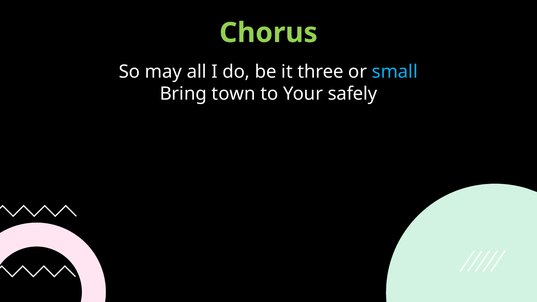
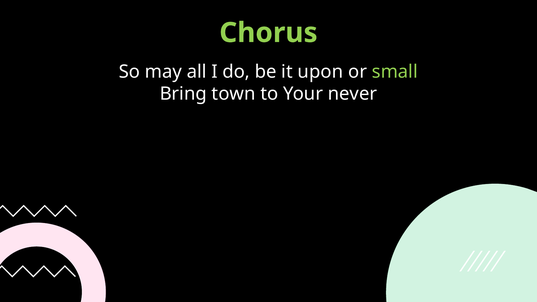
three: three -> upon
small colour: light blue -> light green
safely: safely -> never
